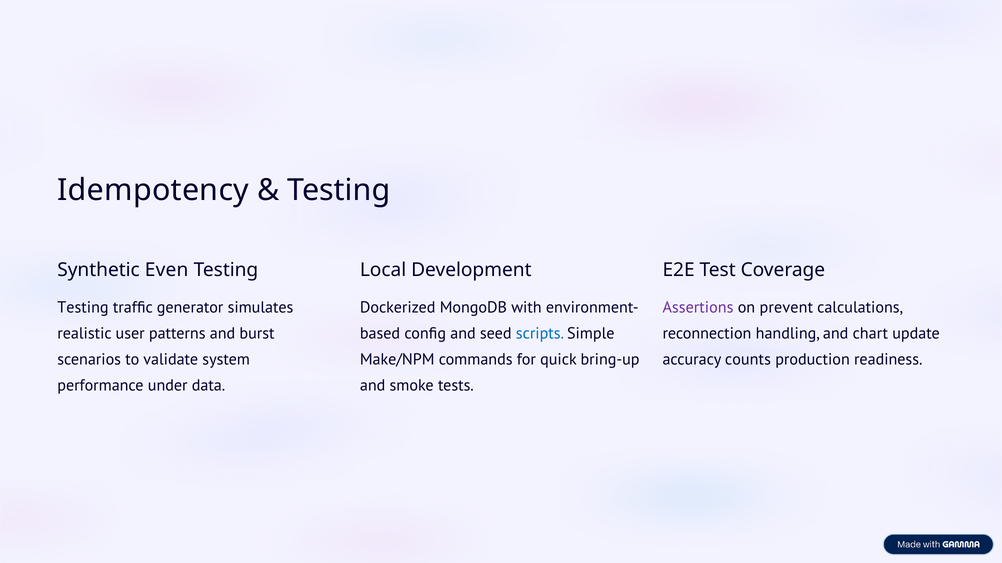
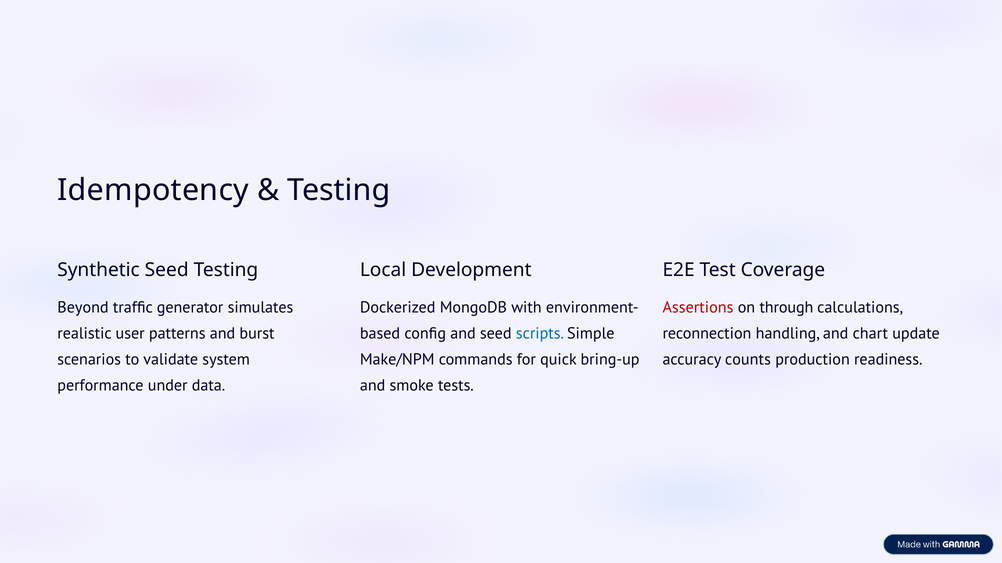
Synthetic Even: Even -> Seed
Testing at (83, 308): Testing -> Beyond
Assertions colour: purple -> red
prevent: prevent -> through
